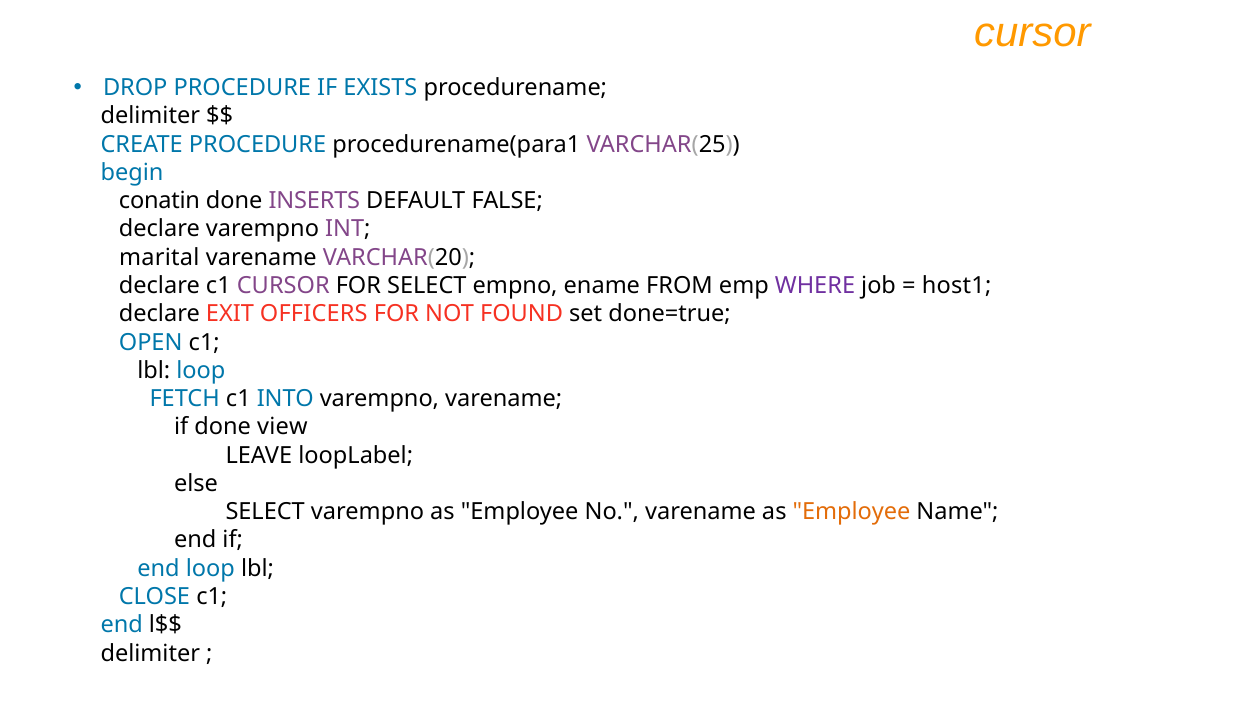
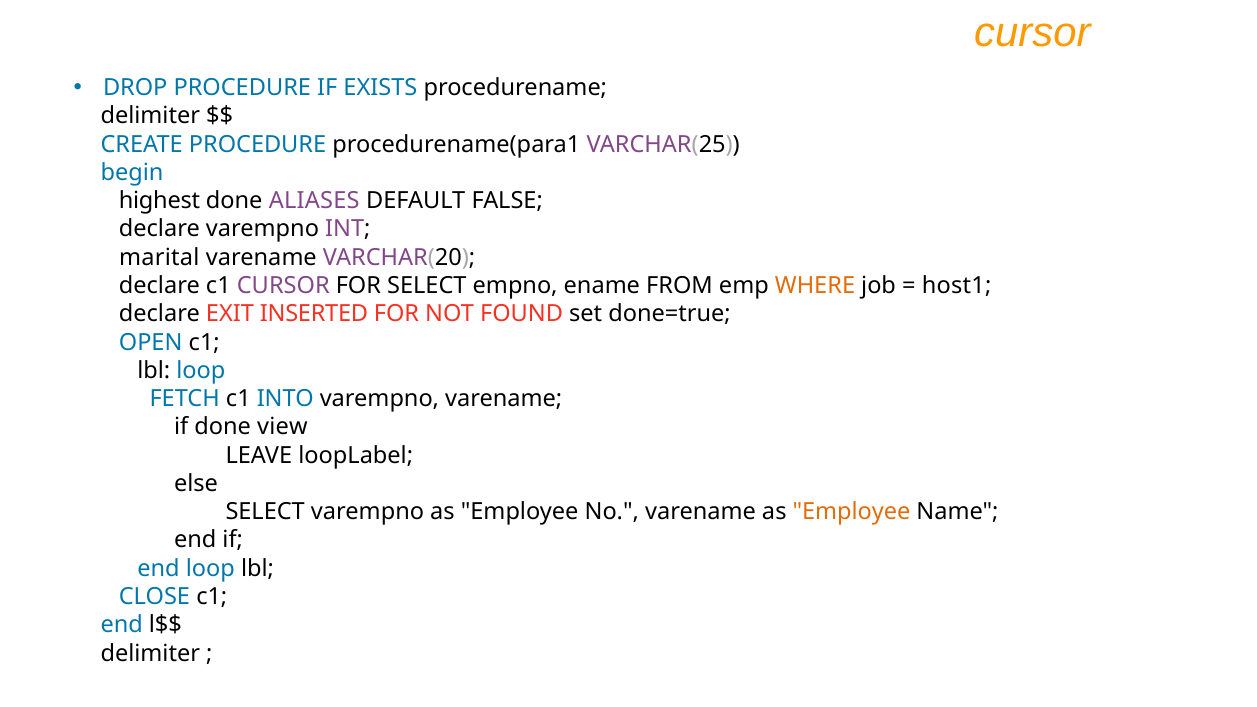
conatin: conatin -> highest
INSERTS: INSERTS -> ALIASES
WHERE colour: purple -> orange
OFFICERS: OFFICERS -> INSERTED
